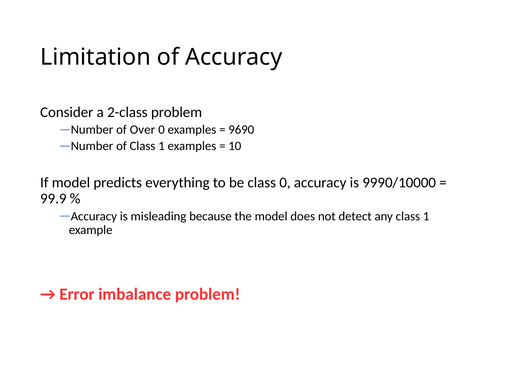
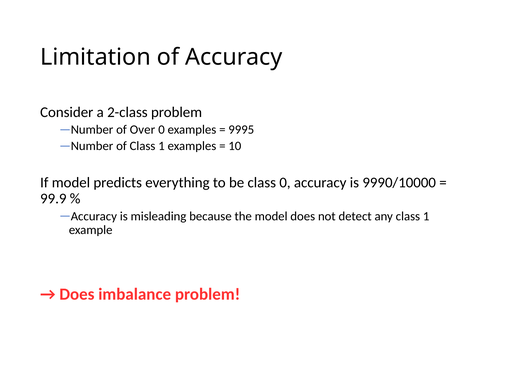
9690: 9690 -> 9995
Error at (77, 295): Error -> Does
